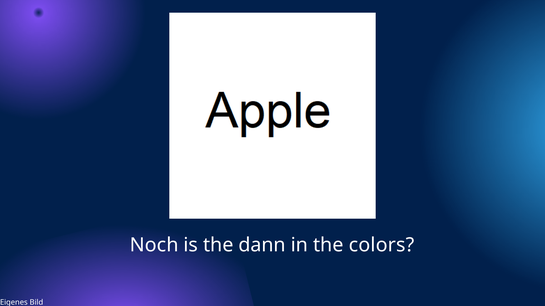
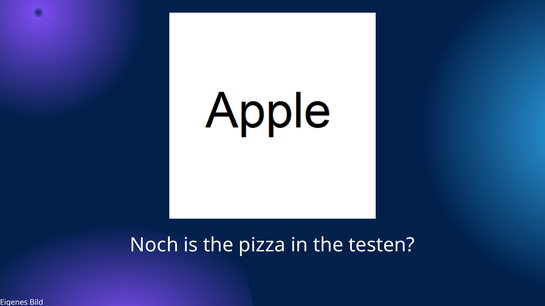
dann: dann -> pizza
colors: colors -> testen
